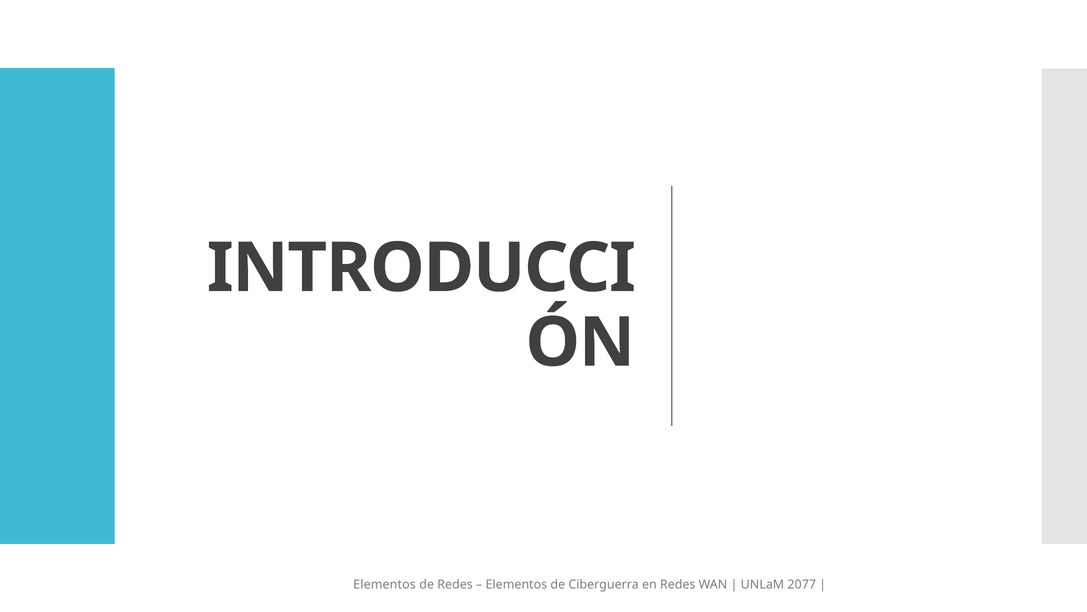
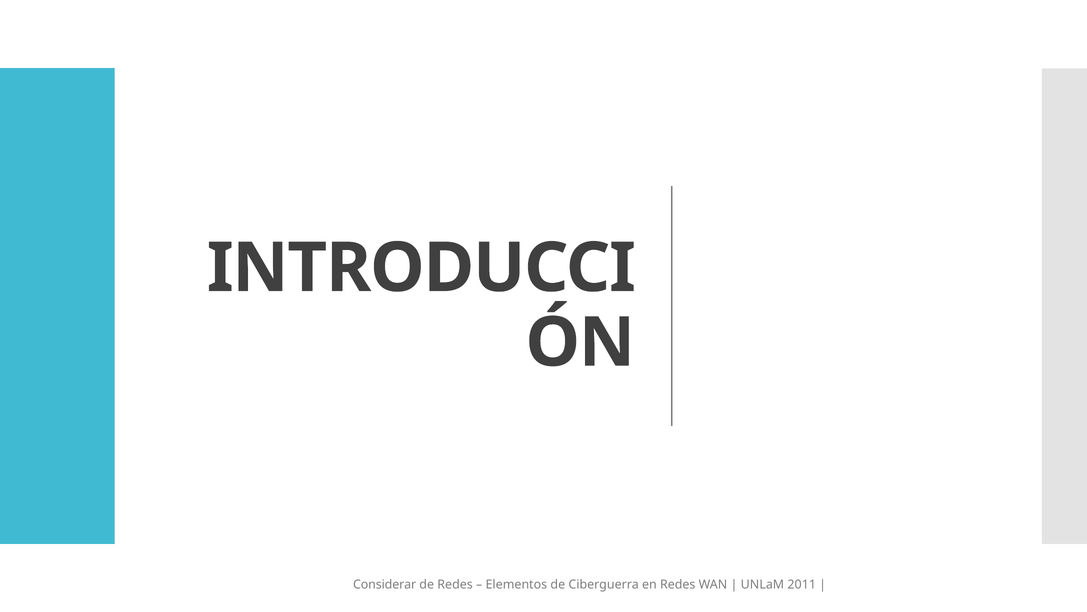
Elementos at (385, 584): Elementos -> Considerar
2077: 2077 -> 2011
